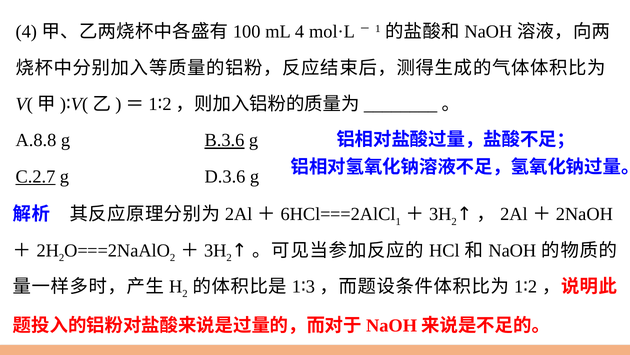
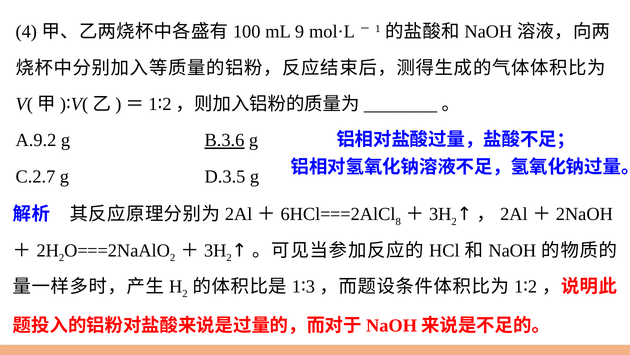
mL 4: 4 -> 9
A.8.8: A.8.8 -> A.9.2
C.2.7 underline: present -> none
D.3.6: D.3.6 -> D.3.5
1 at (398, 221): 1 -> 8
